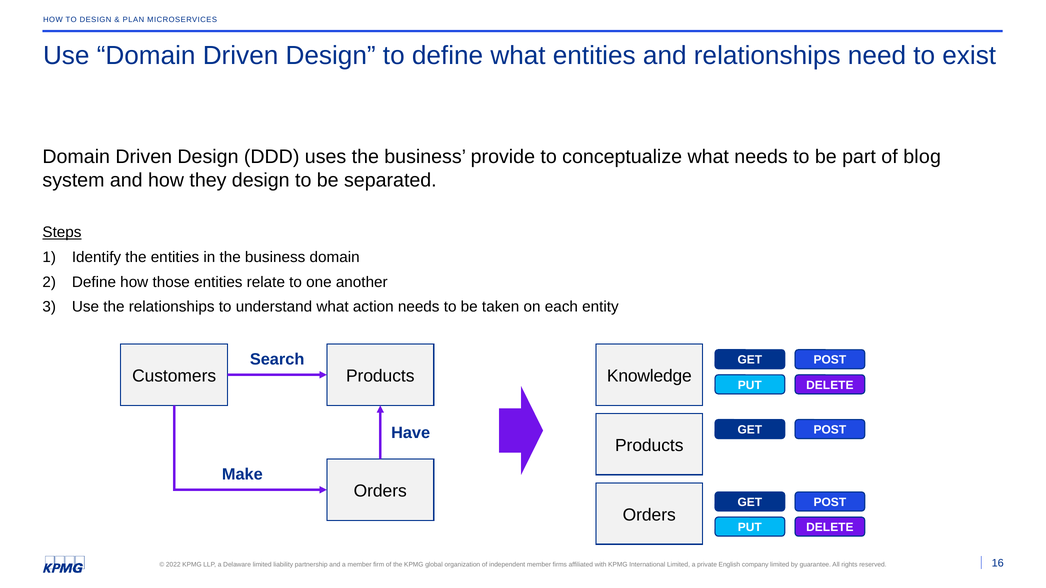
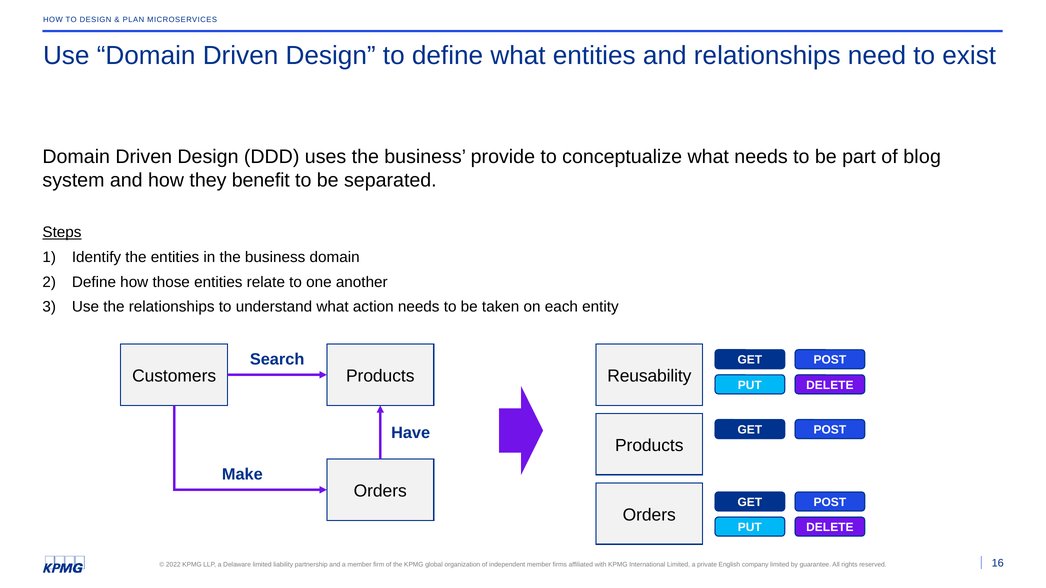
they design: design -> benefit
Knowledge: Knowledge -> Reusability
